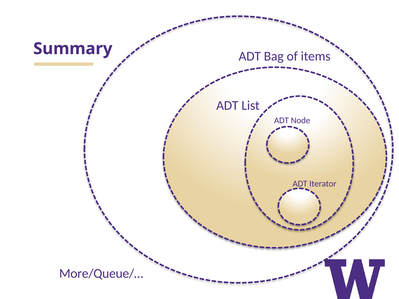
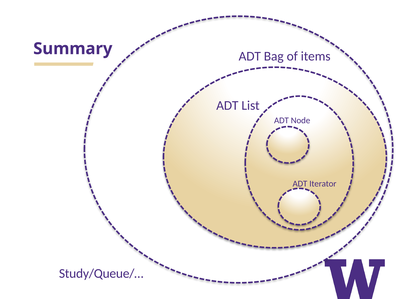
More/Queue/…: More/Queue/… -> Study/Queue/…
